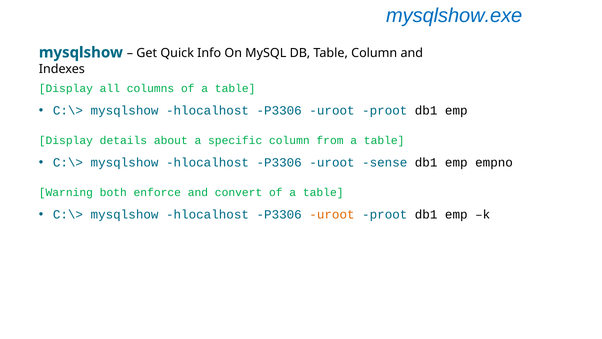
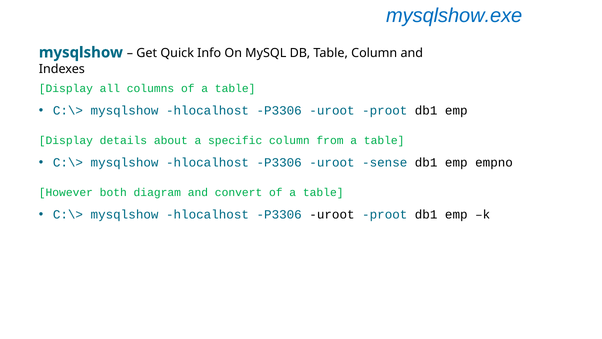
Warning: Warning -> However
enforce: enforce -> diagram
uroot at (332, 214) colour: orange -> black
